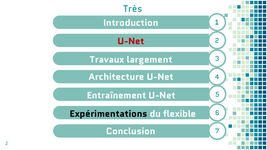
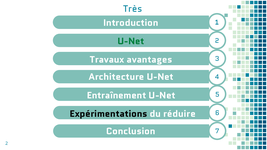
U-Net at (131, 41) colour: red -> green
largement: largement -> avantages
flexible: flexible -> réduire
